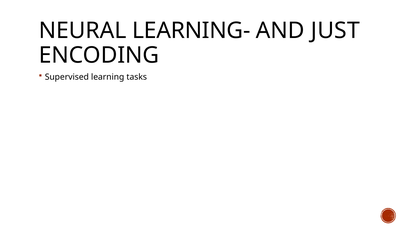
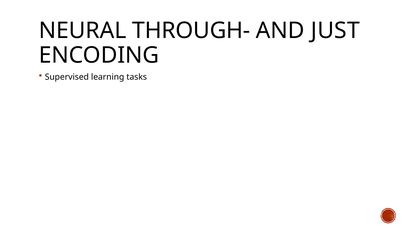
LEARNING-: LEARNING- -> THROUGH-
